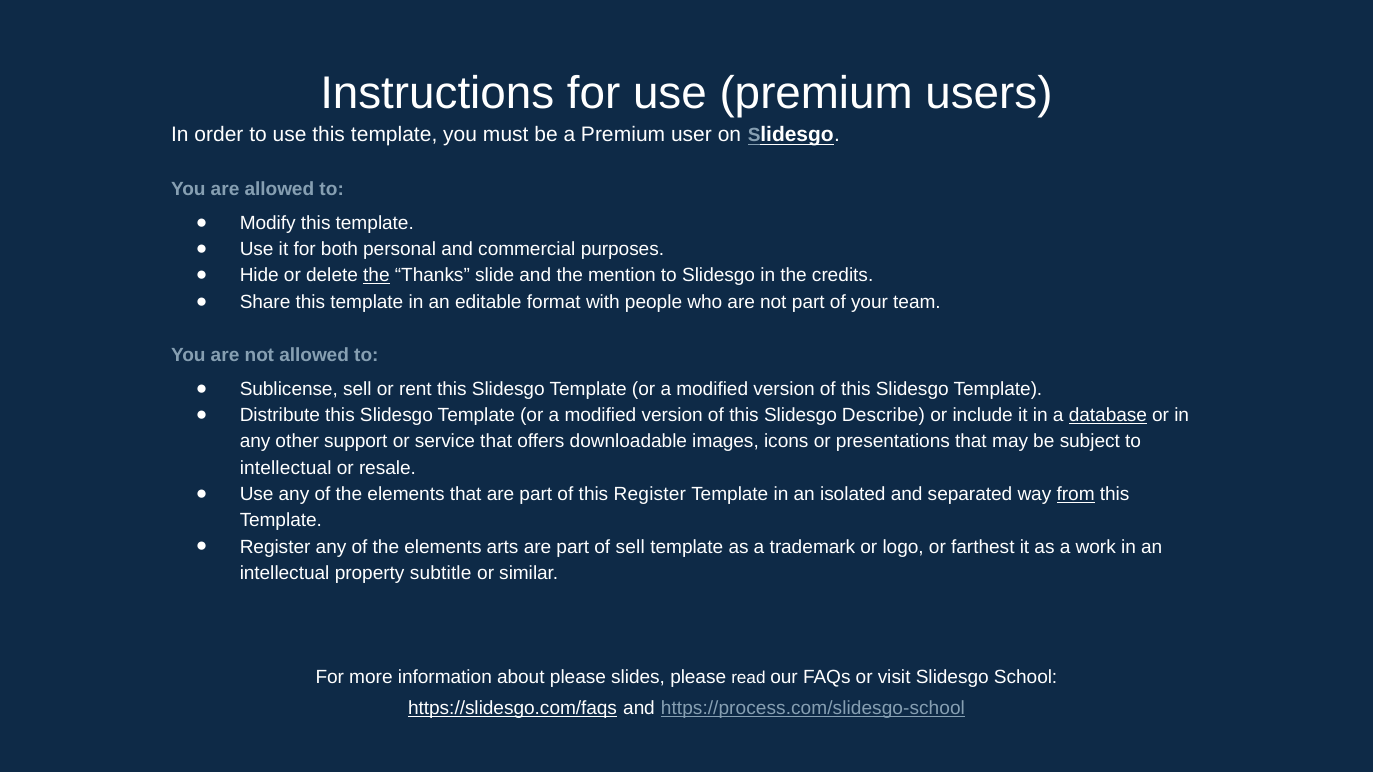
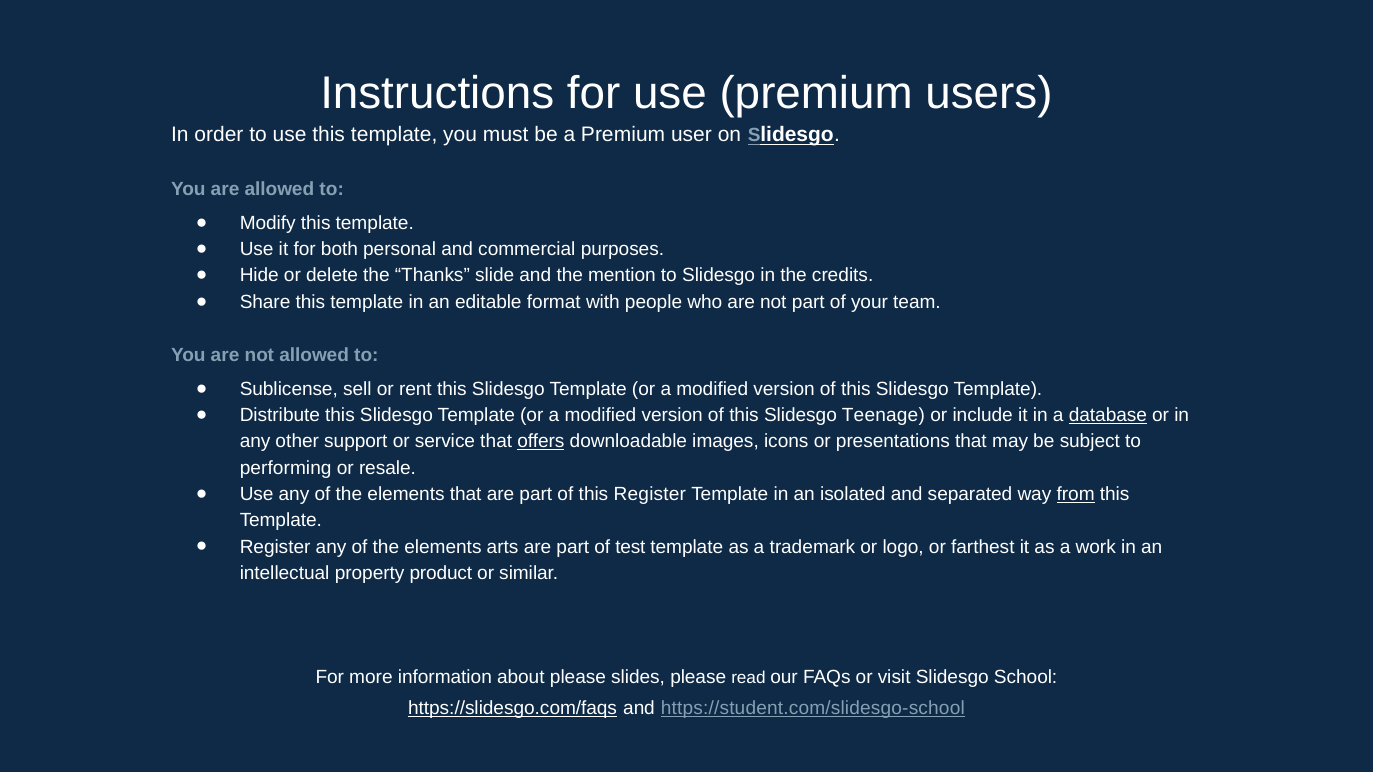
the at (376, 276) underline: present -> none
Describe: Describe -> Teenage
offers underline: none -> present
intellectual at (286, 468): intellectual -> performing
of sell: sell -> test
subtitle: subtitle -> product
https://process.com/slidesgo-school: https://process.com/slidesgo-school -> https://student.com/slidesgo-school
